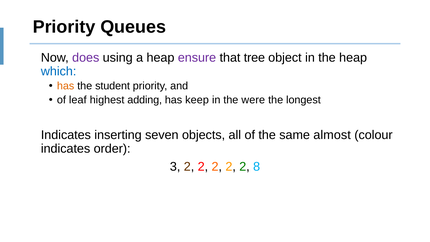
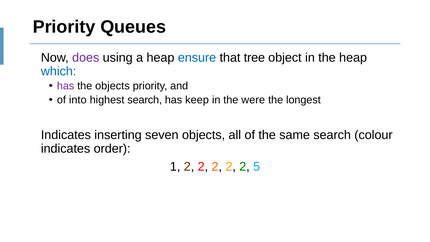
ensure colour: purple -> blue
has at (66, 86) colour: orange -> purple
the student: student -> objects
leaf: leaf -> into
highest adding: adding -> search
same almost: almost -> search
3: 3 -> 1
8: 8 -> 5
